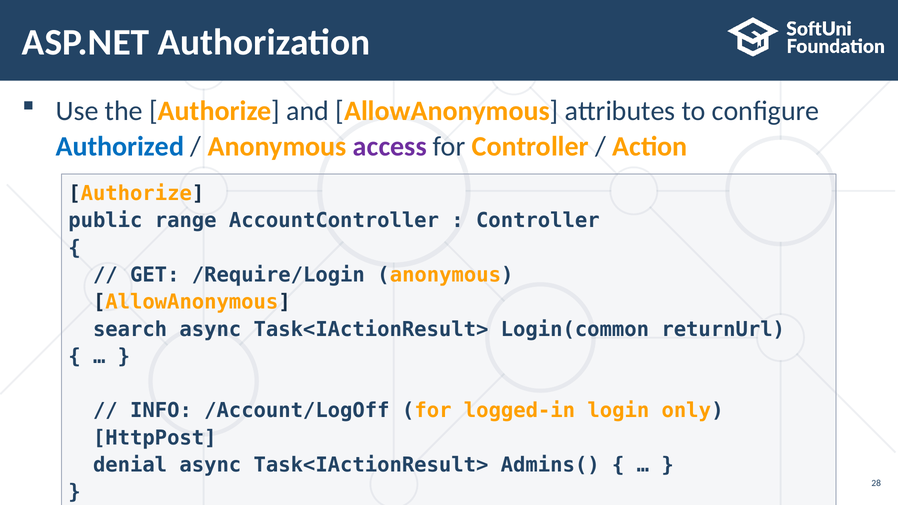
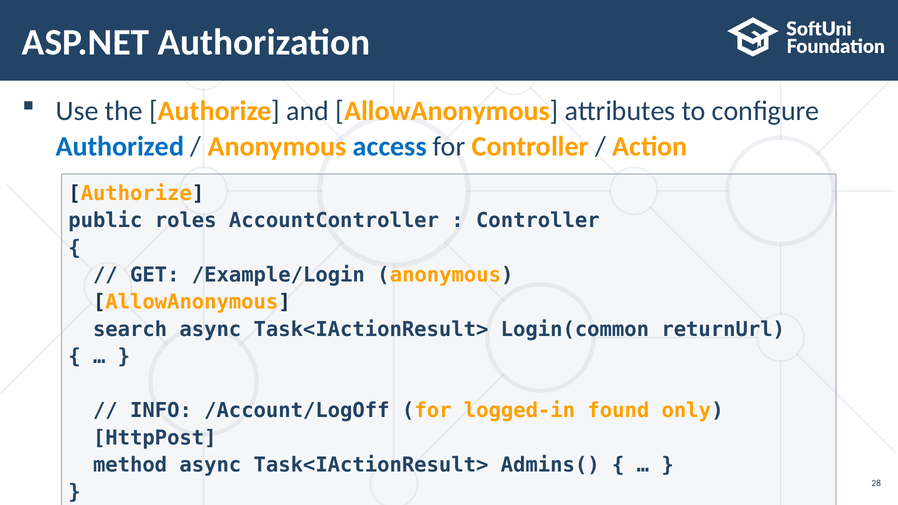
access colour: purple -> blue
range: range -> roles
/Require/Login: /Require/Login -> /Example/Login
login: login -> found
denial: denial -> method
